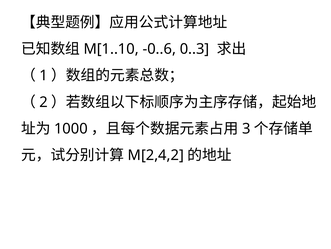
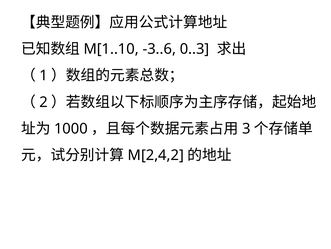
-0..6: -0..6 -> -3..6
